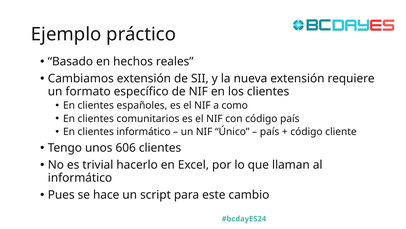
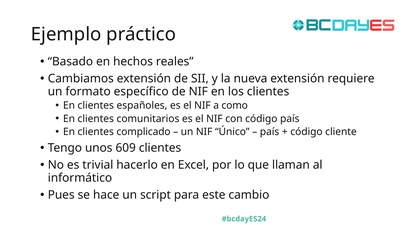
clientes informático: informático -> complicado
606: 606 -> 609
